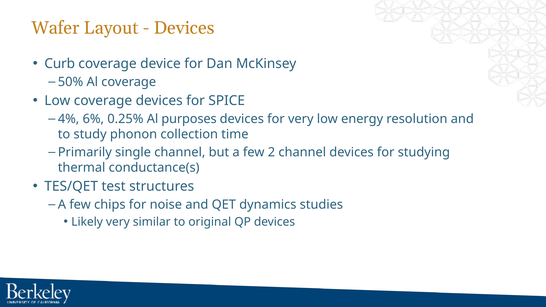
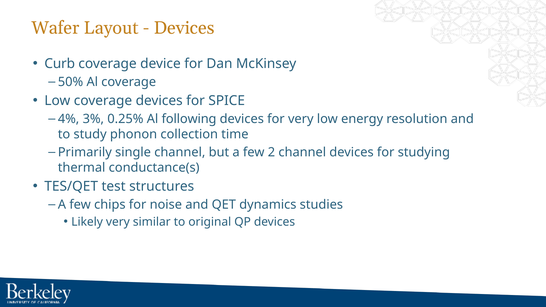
6%: 6% -> 3%
purposes: purposes -> following
